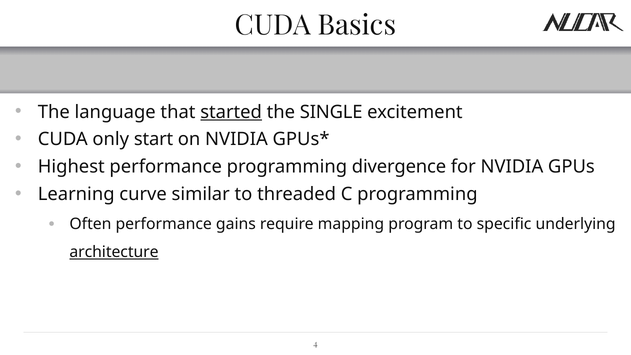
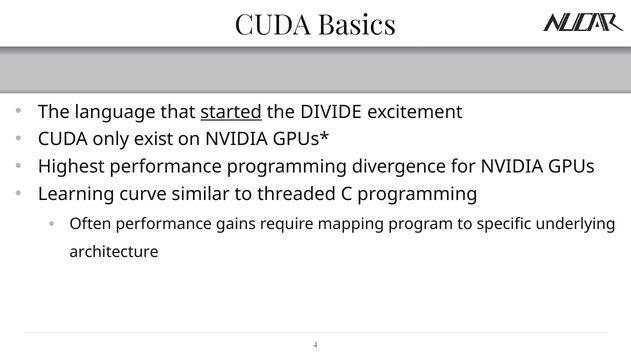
SINGLE: SINGLE -> DIVIDE
start: start -> exist
architecture underline: present -> none
